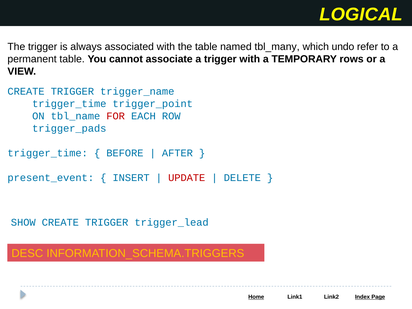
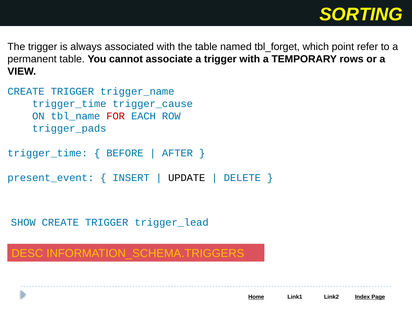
LOGICAL: LOGICAL -> SORTING
tbl_many: tbl_many -> tbl_forget
undo: undo -> point
trigger_point: trigger_point -> trigger_cause
UPDATE colour: red -> black
